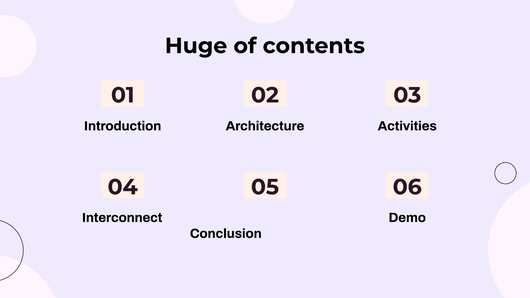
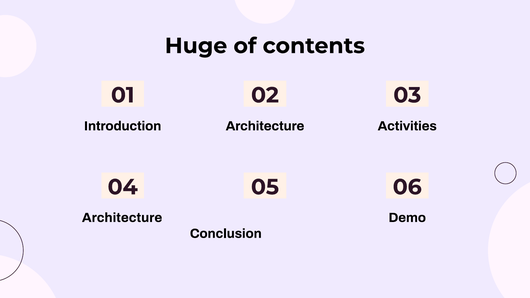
Interconnect at (122, 218): Interconnect -> Architecture
